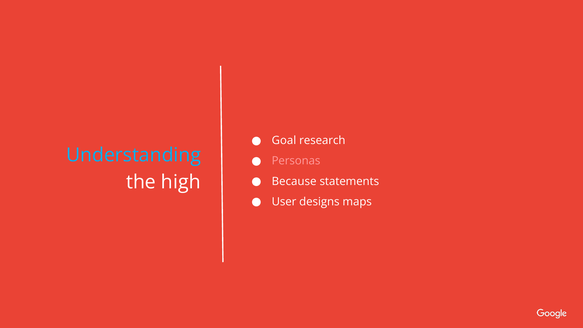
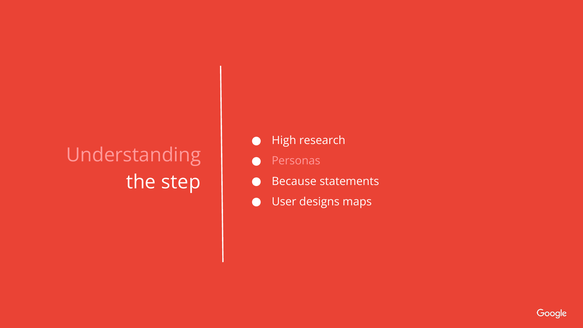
Goal: Goal -> High
Understanding colour: light blue -> pink
high: high -> step
